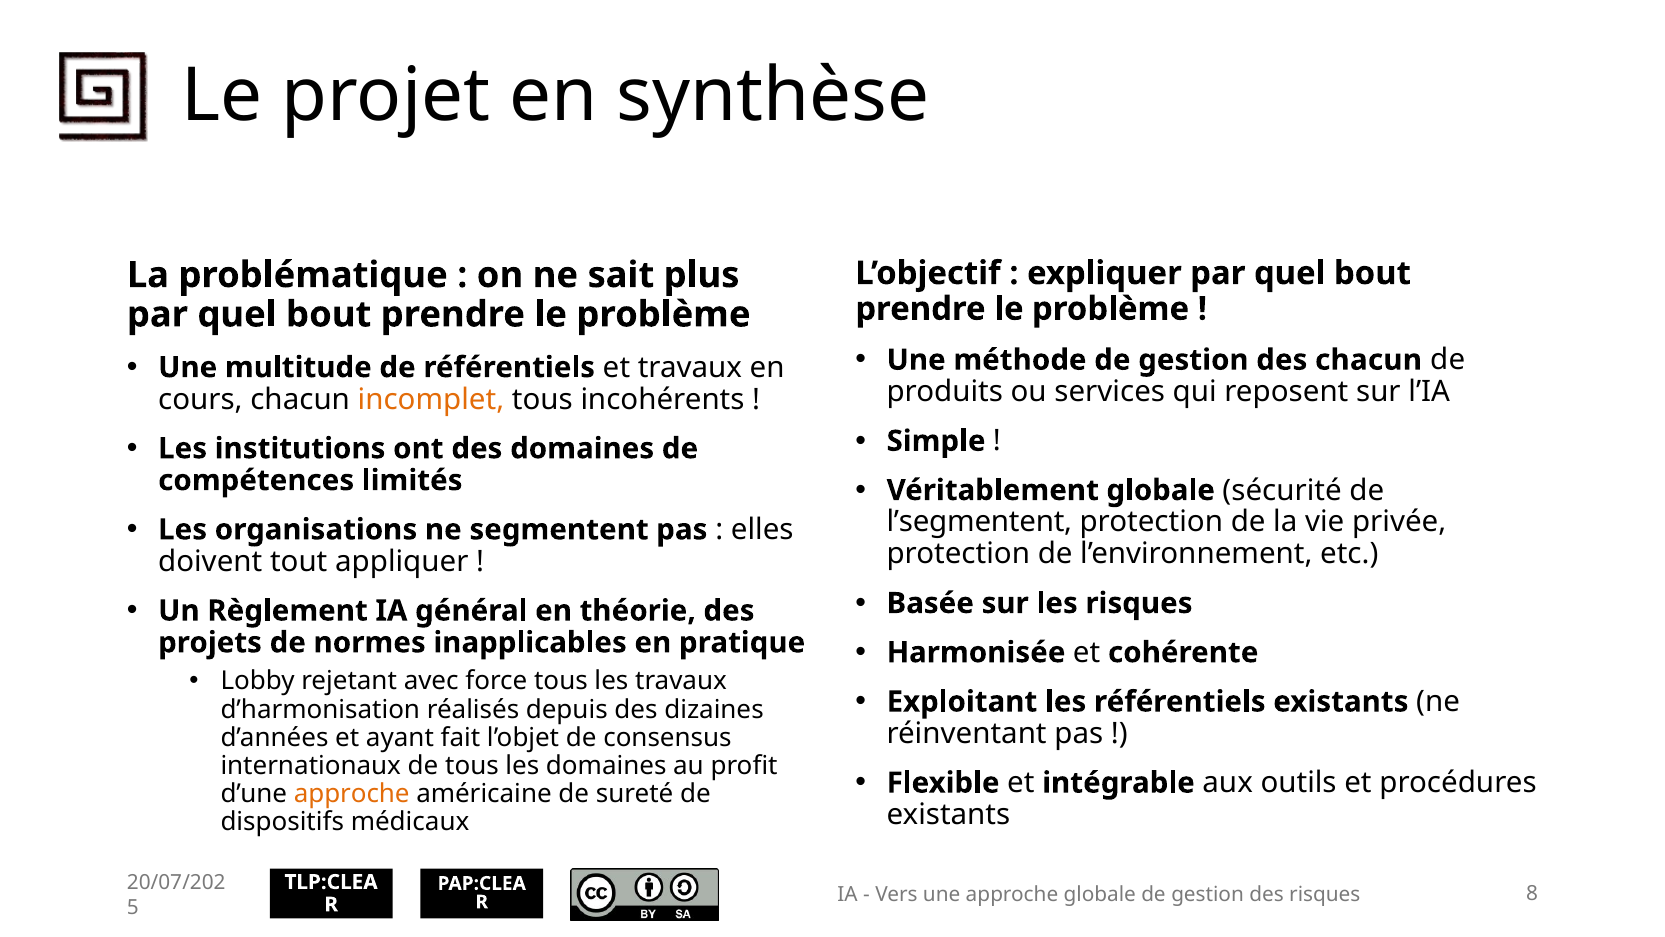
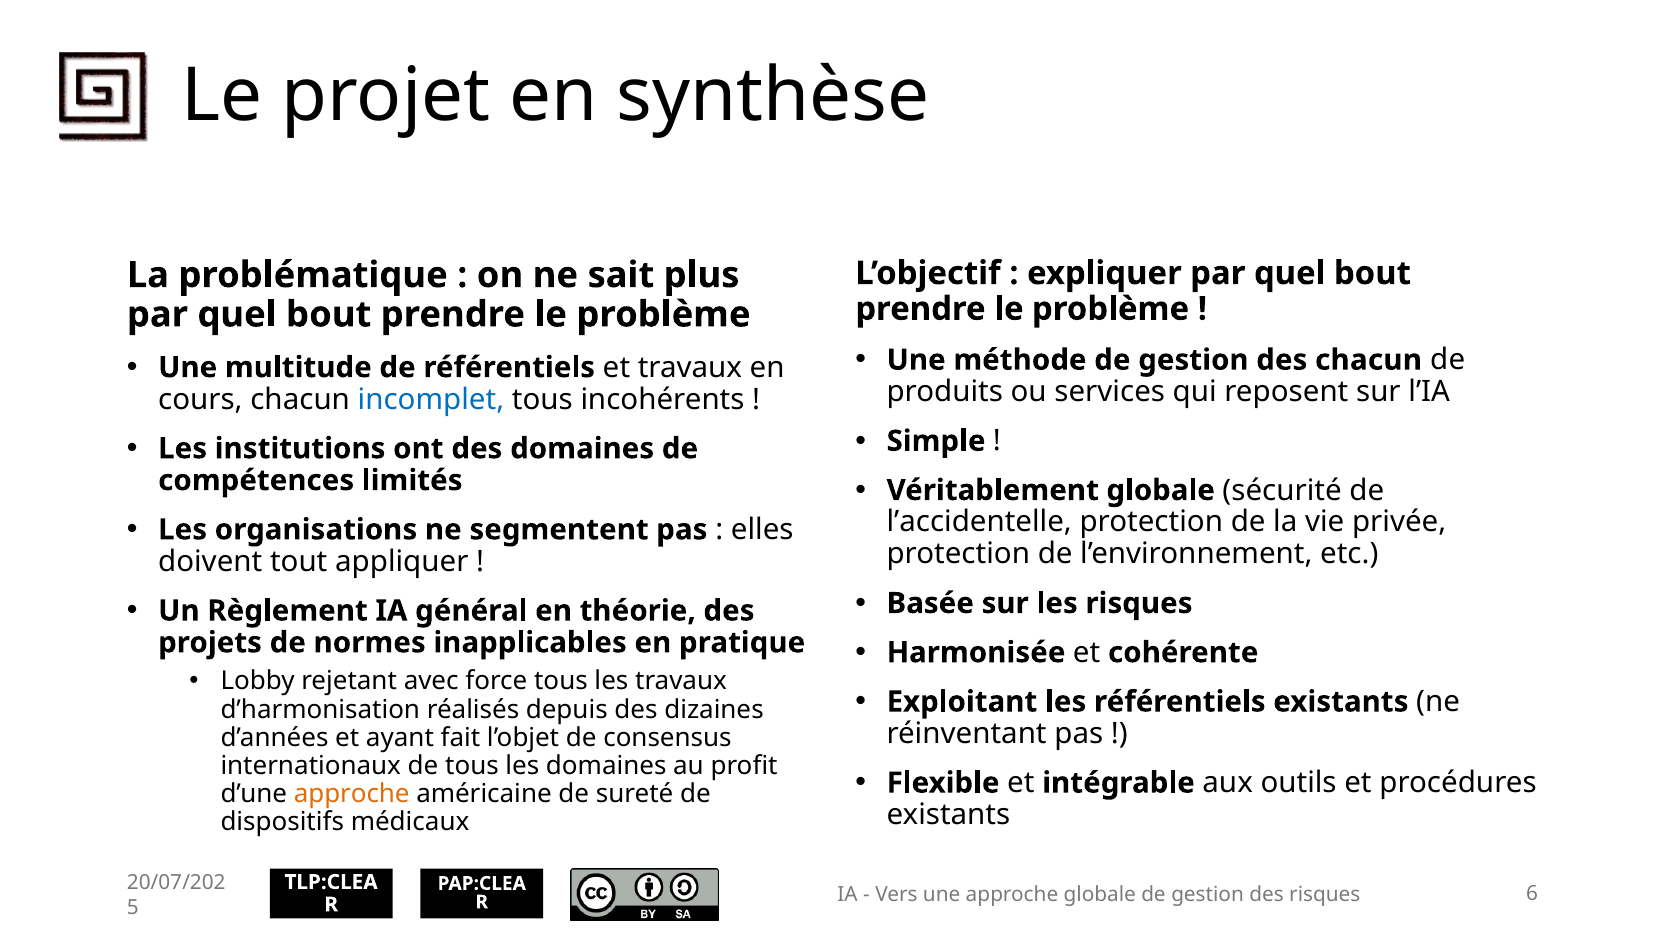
incomplet colour: orange -> blue
l’segmentent: l’segmentent -> l’accidentelle
8: 8 -> 6
